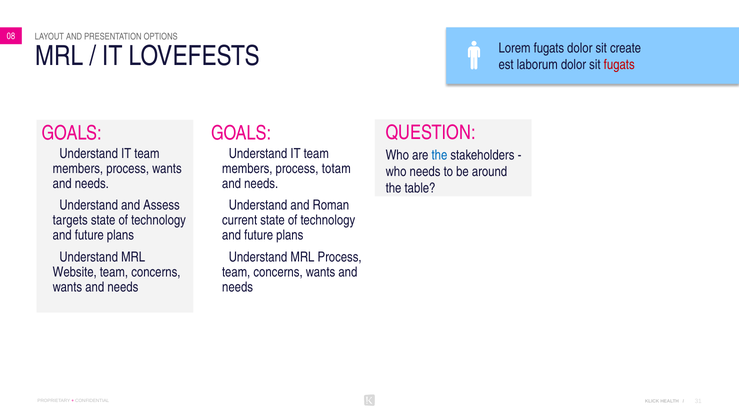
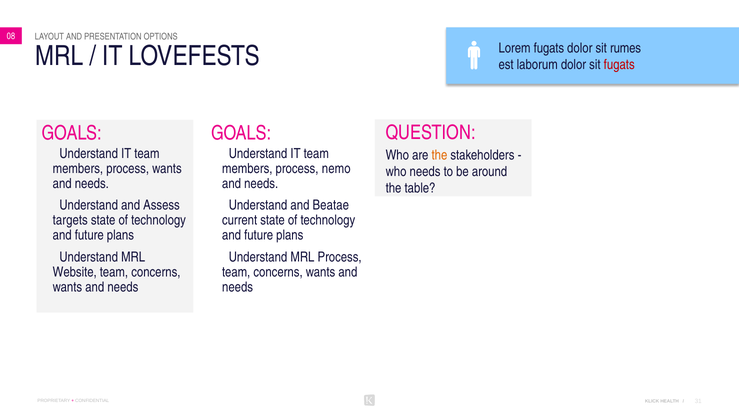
create: create -> rumes
the at (439, 155) colour: blue -> orange
totam: totam -> nemo
Roman: Roman -> Beatae
